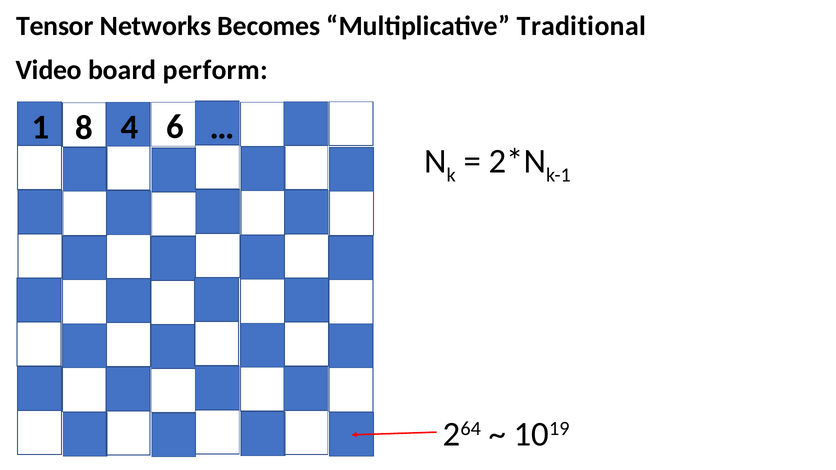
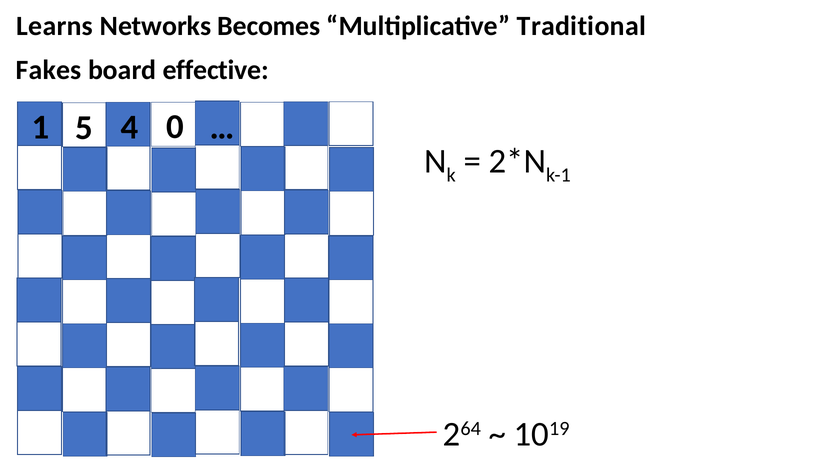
Tensor: Tensor -> Learns
Video: Video -> Fakes
perform: perform -> effective
8: 8 -> 5
6: 6 -> 0
